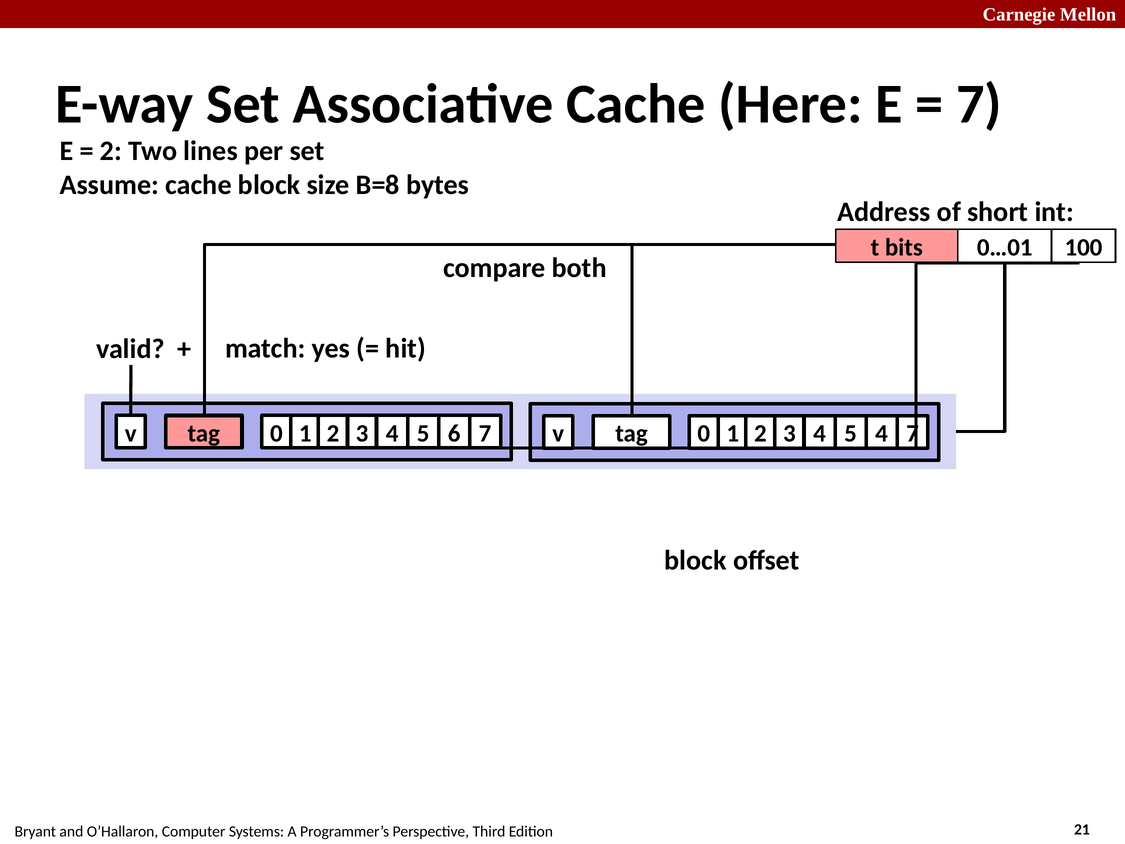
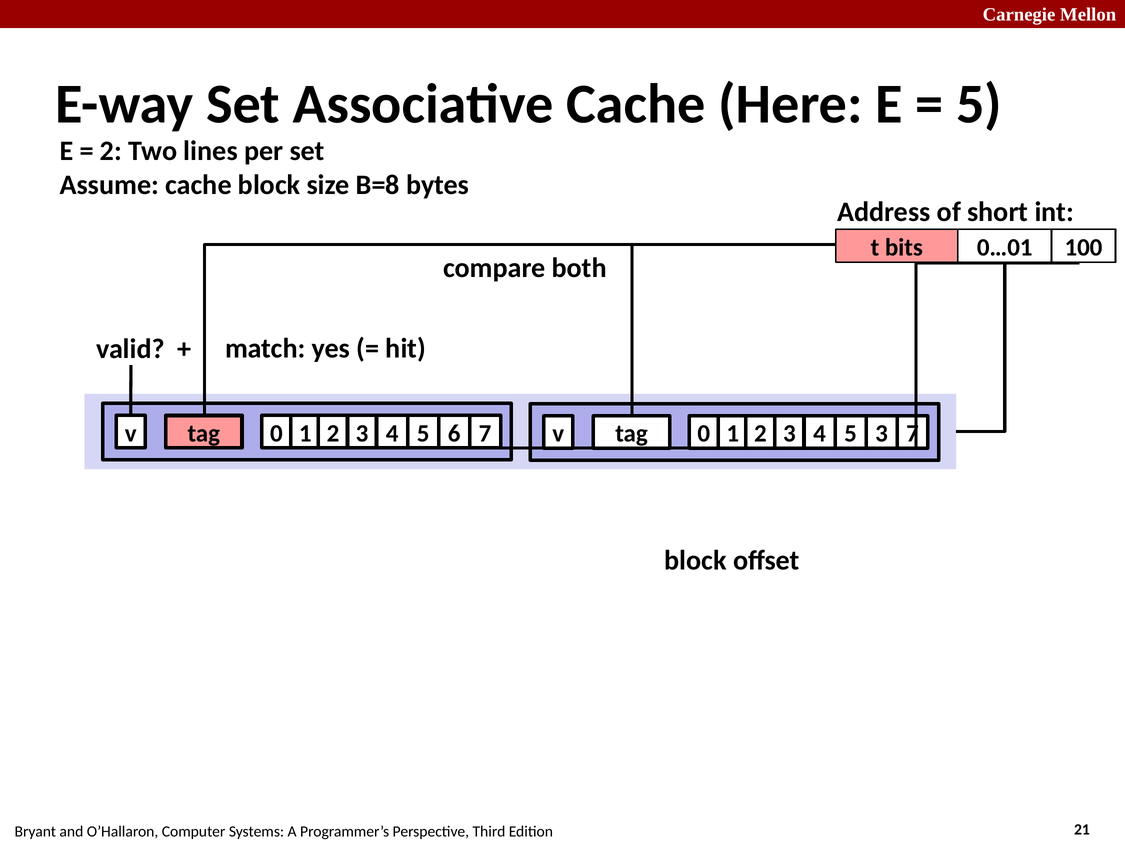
7 at (979, 104): 7 -> 5
3 4: 4 -> 3
